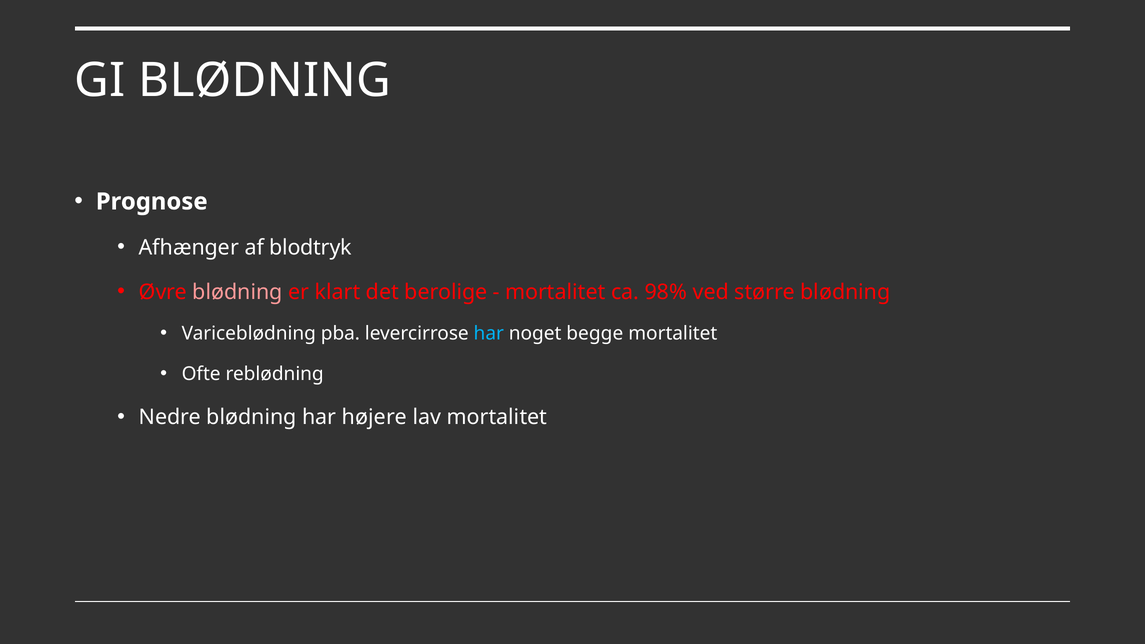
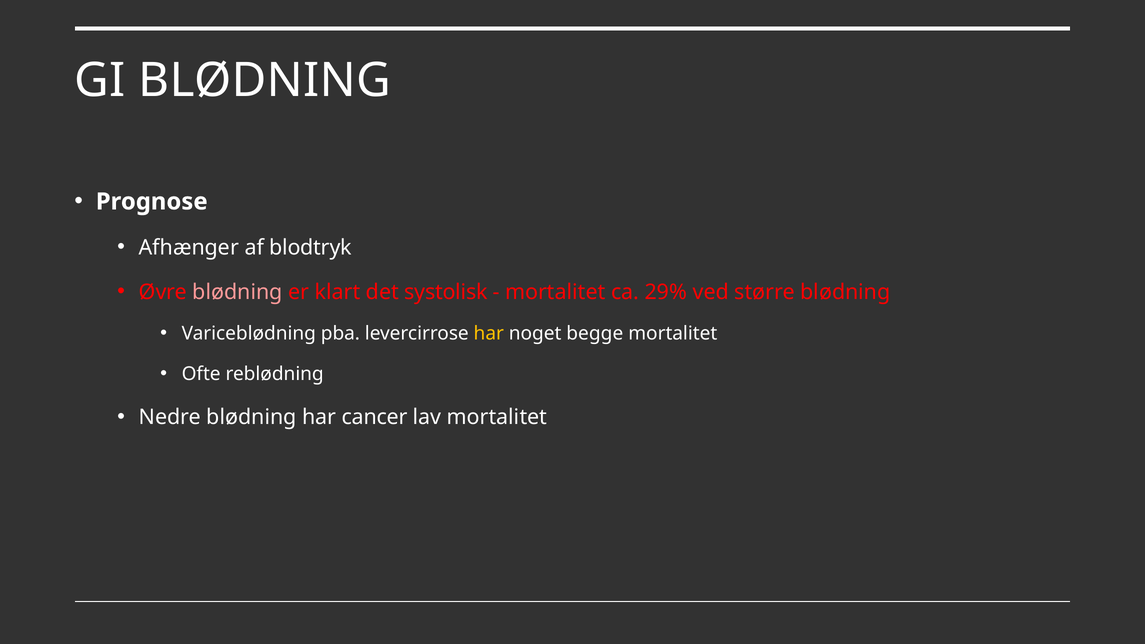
berolige: berolige -> systolisk
98%: 98% -> 29%
har at (489, 334) colour: light blue -> yellow
højere: højere -> cancer
